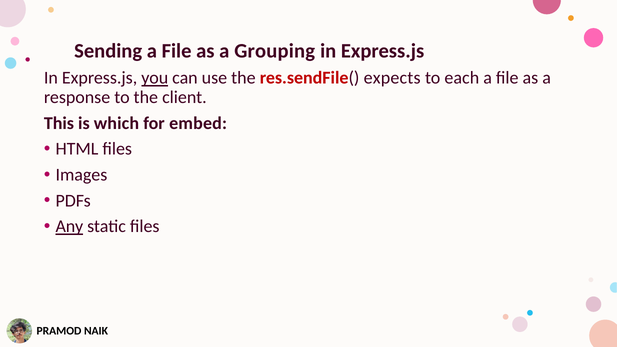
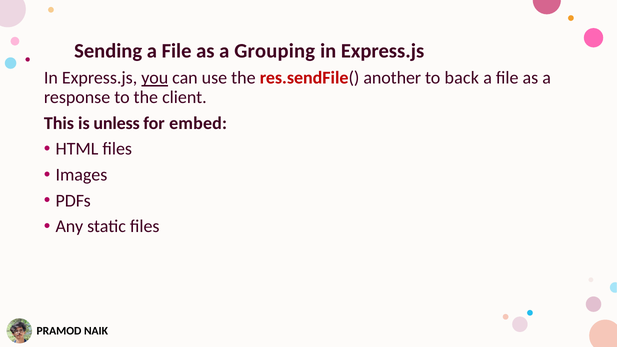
expects: expects -> another
each: each -> back
which: which -> unless
Any underline: present -> none
